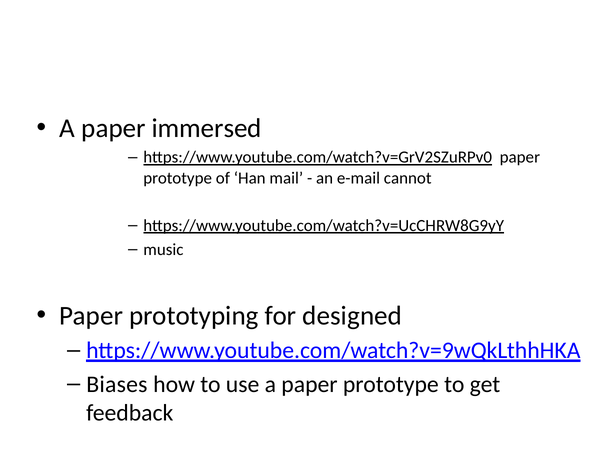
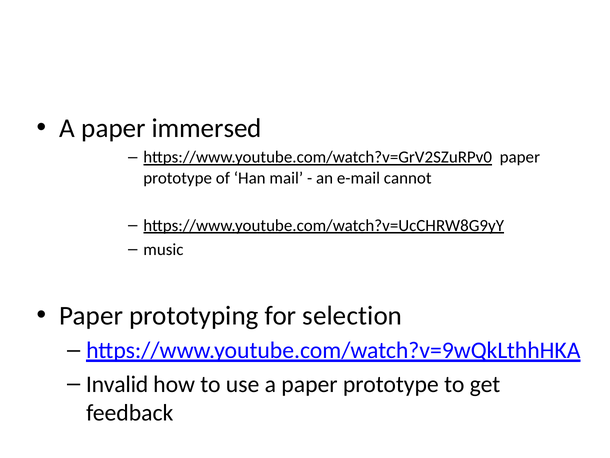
designed: designed -> selection
Biases: Biases -> Invalid
